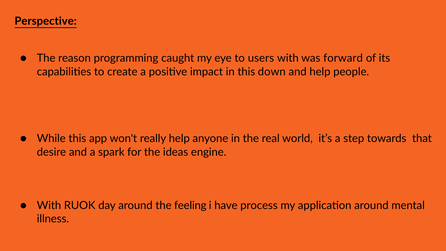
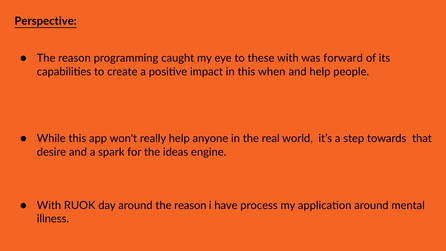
users: users -> these
down: down -> when
around the feeling: feeling -> reason
